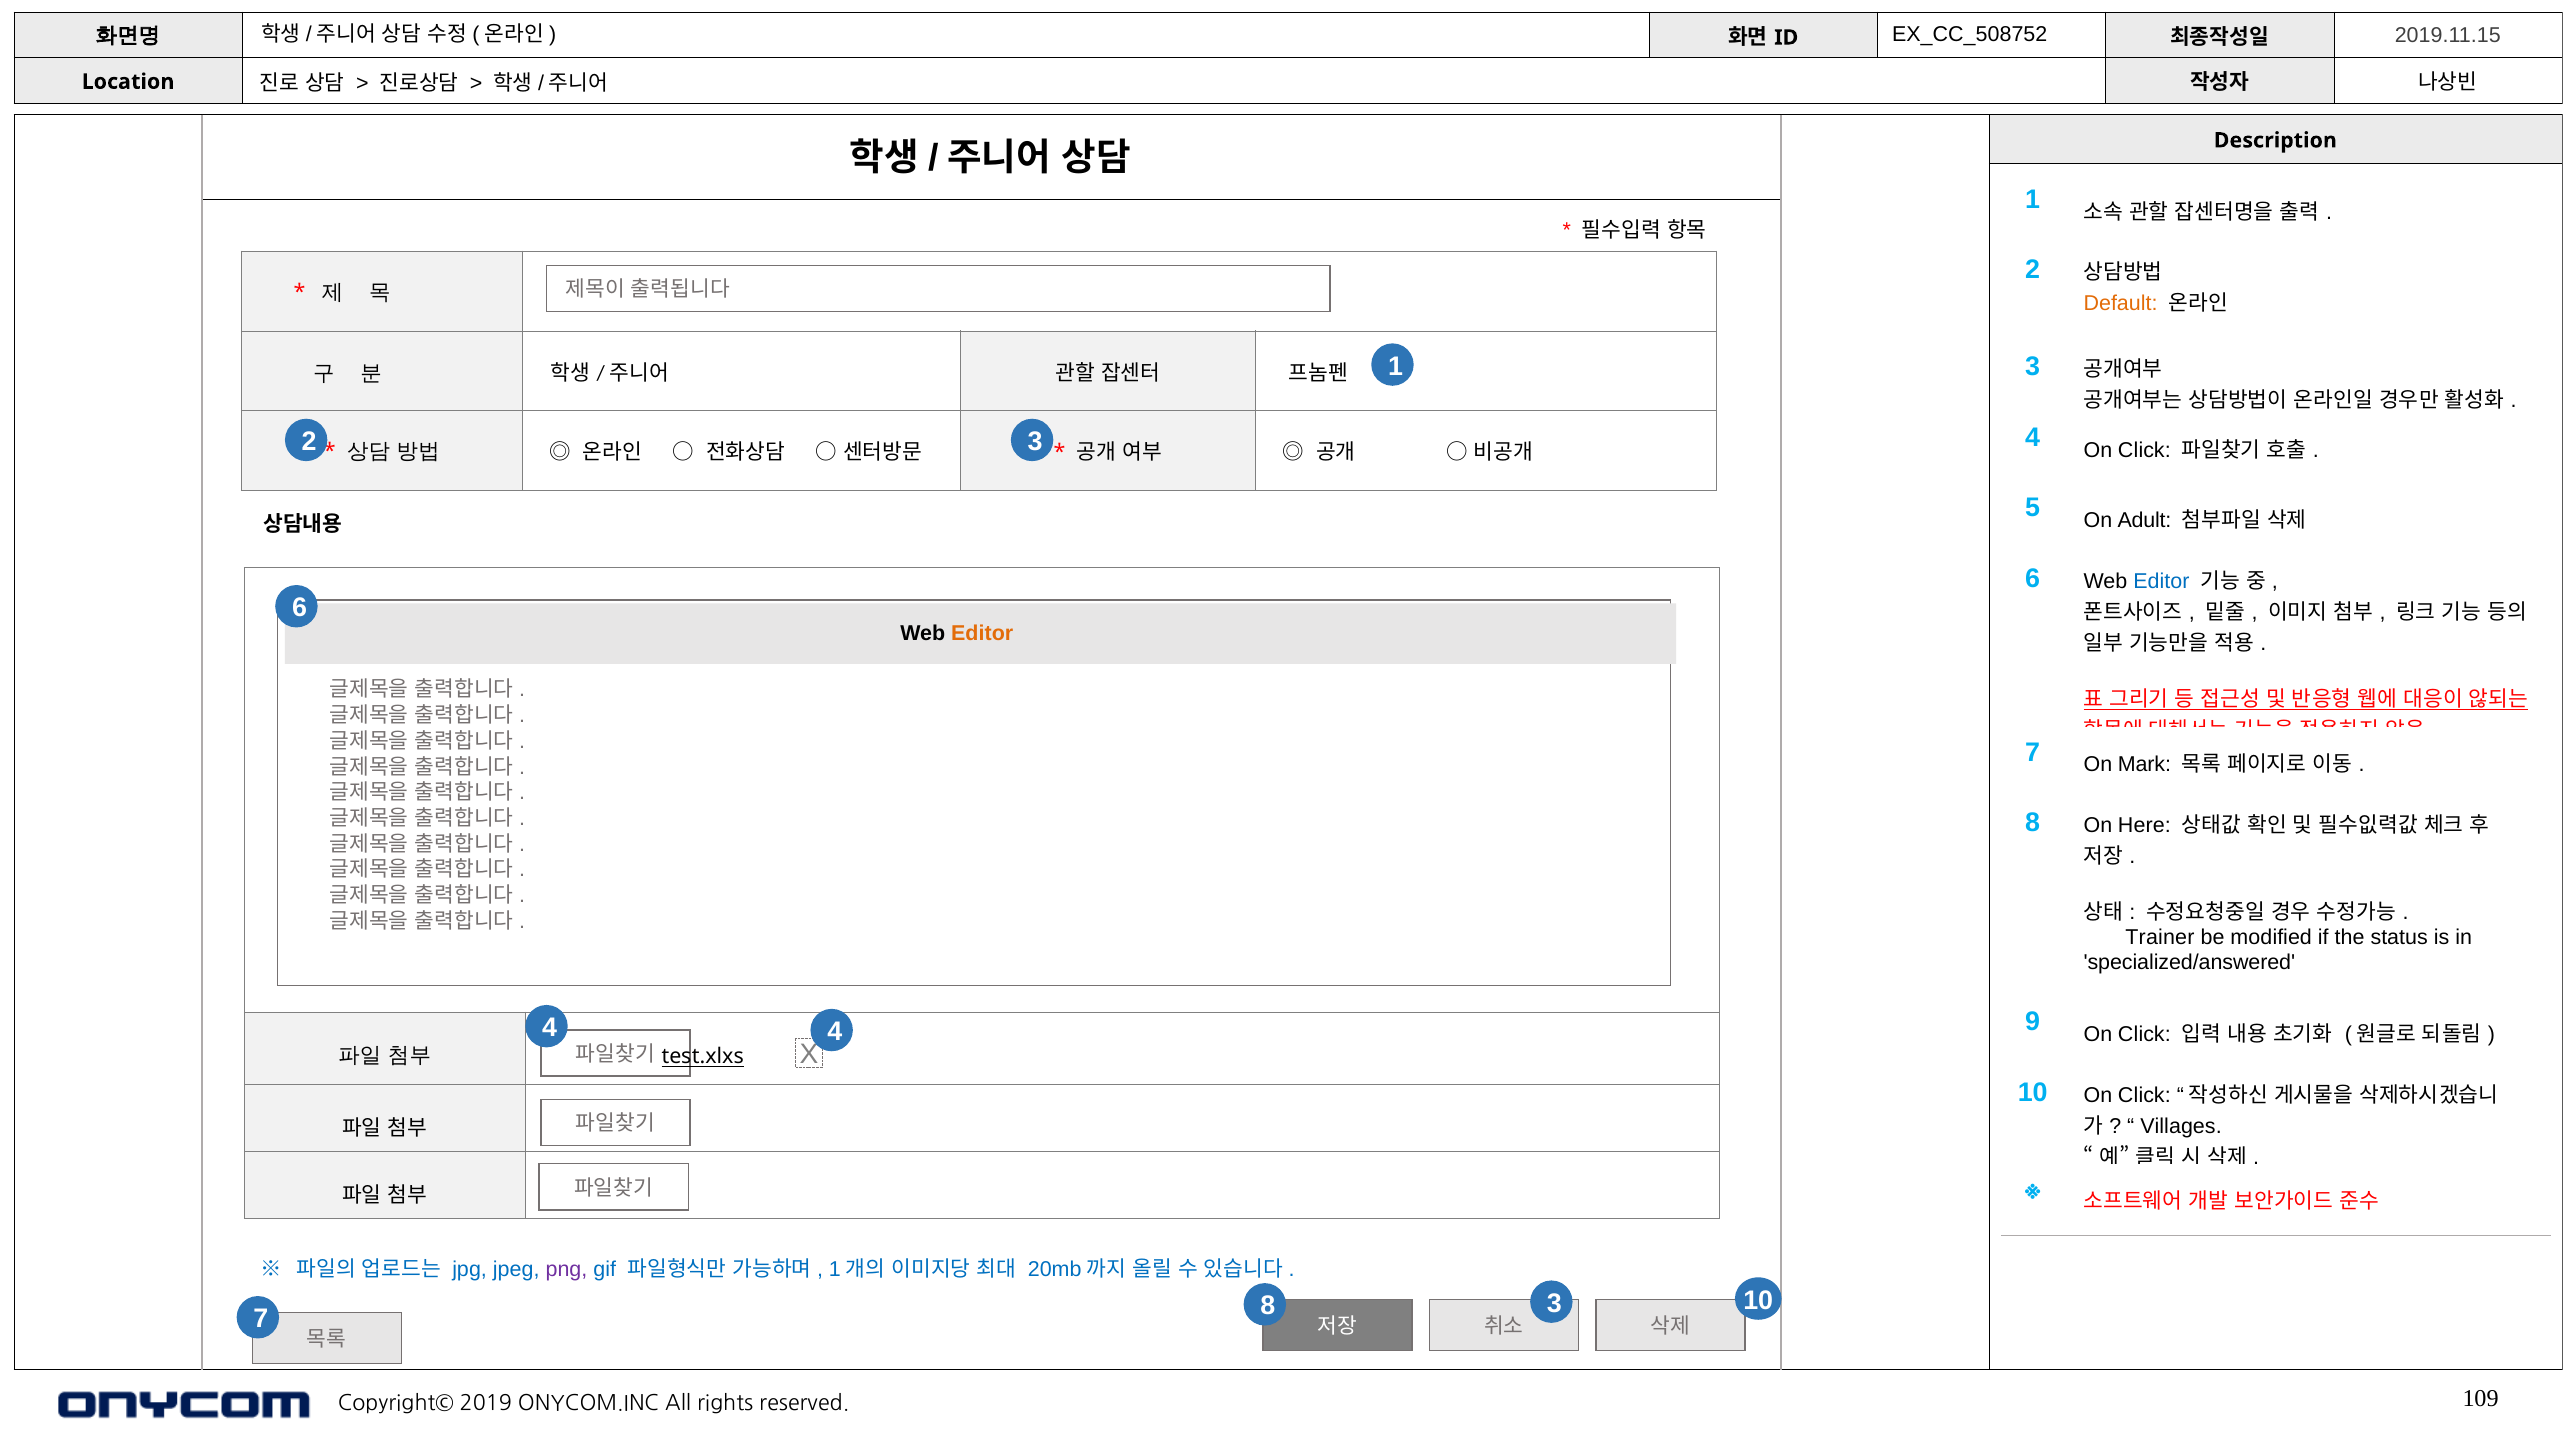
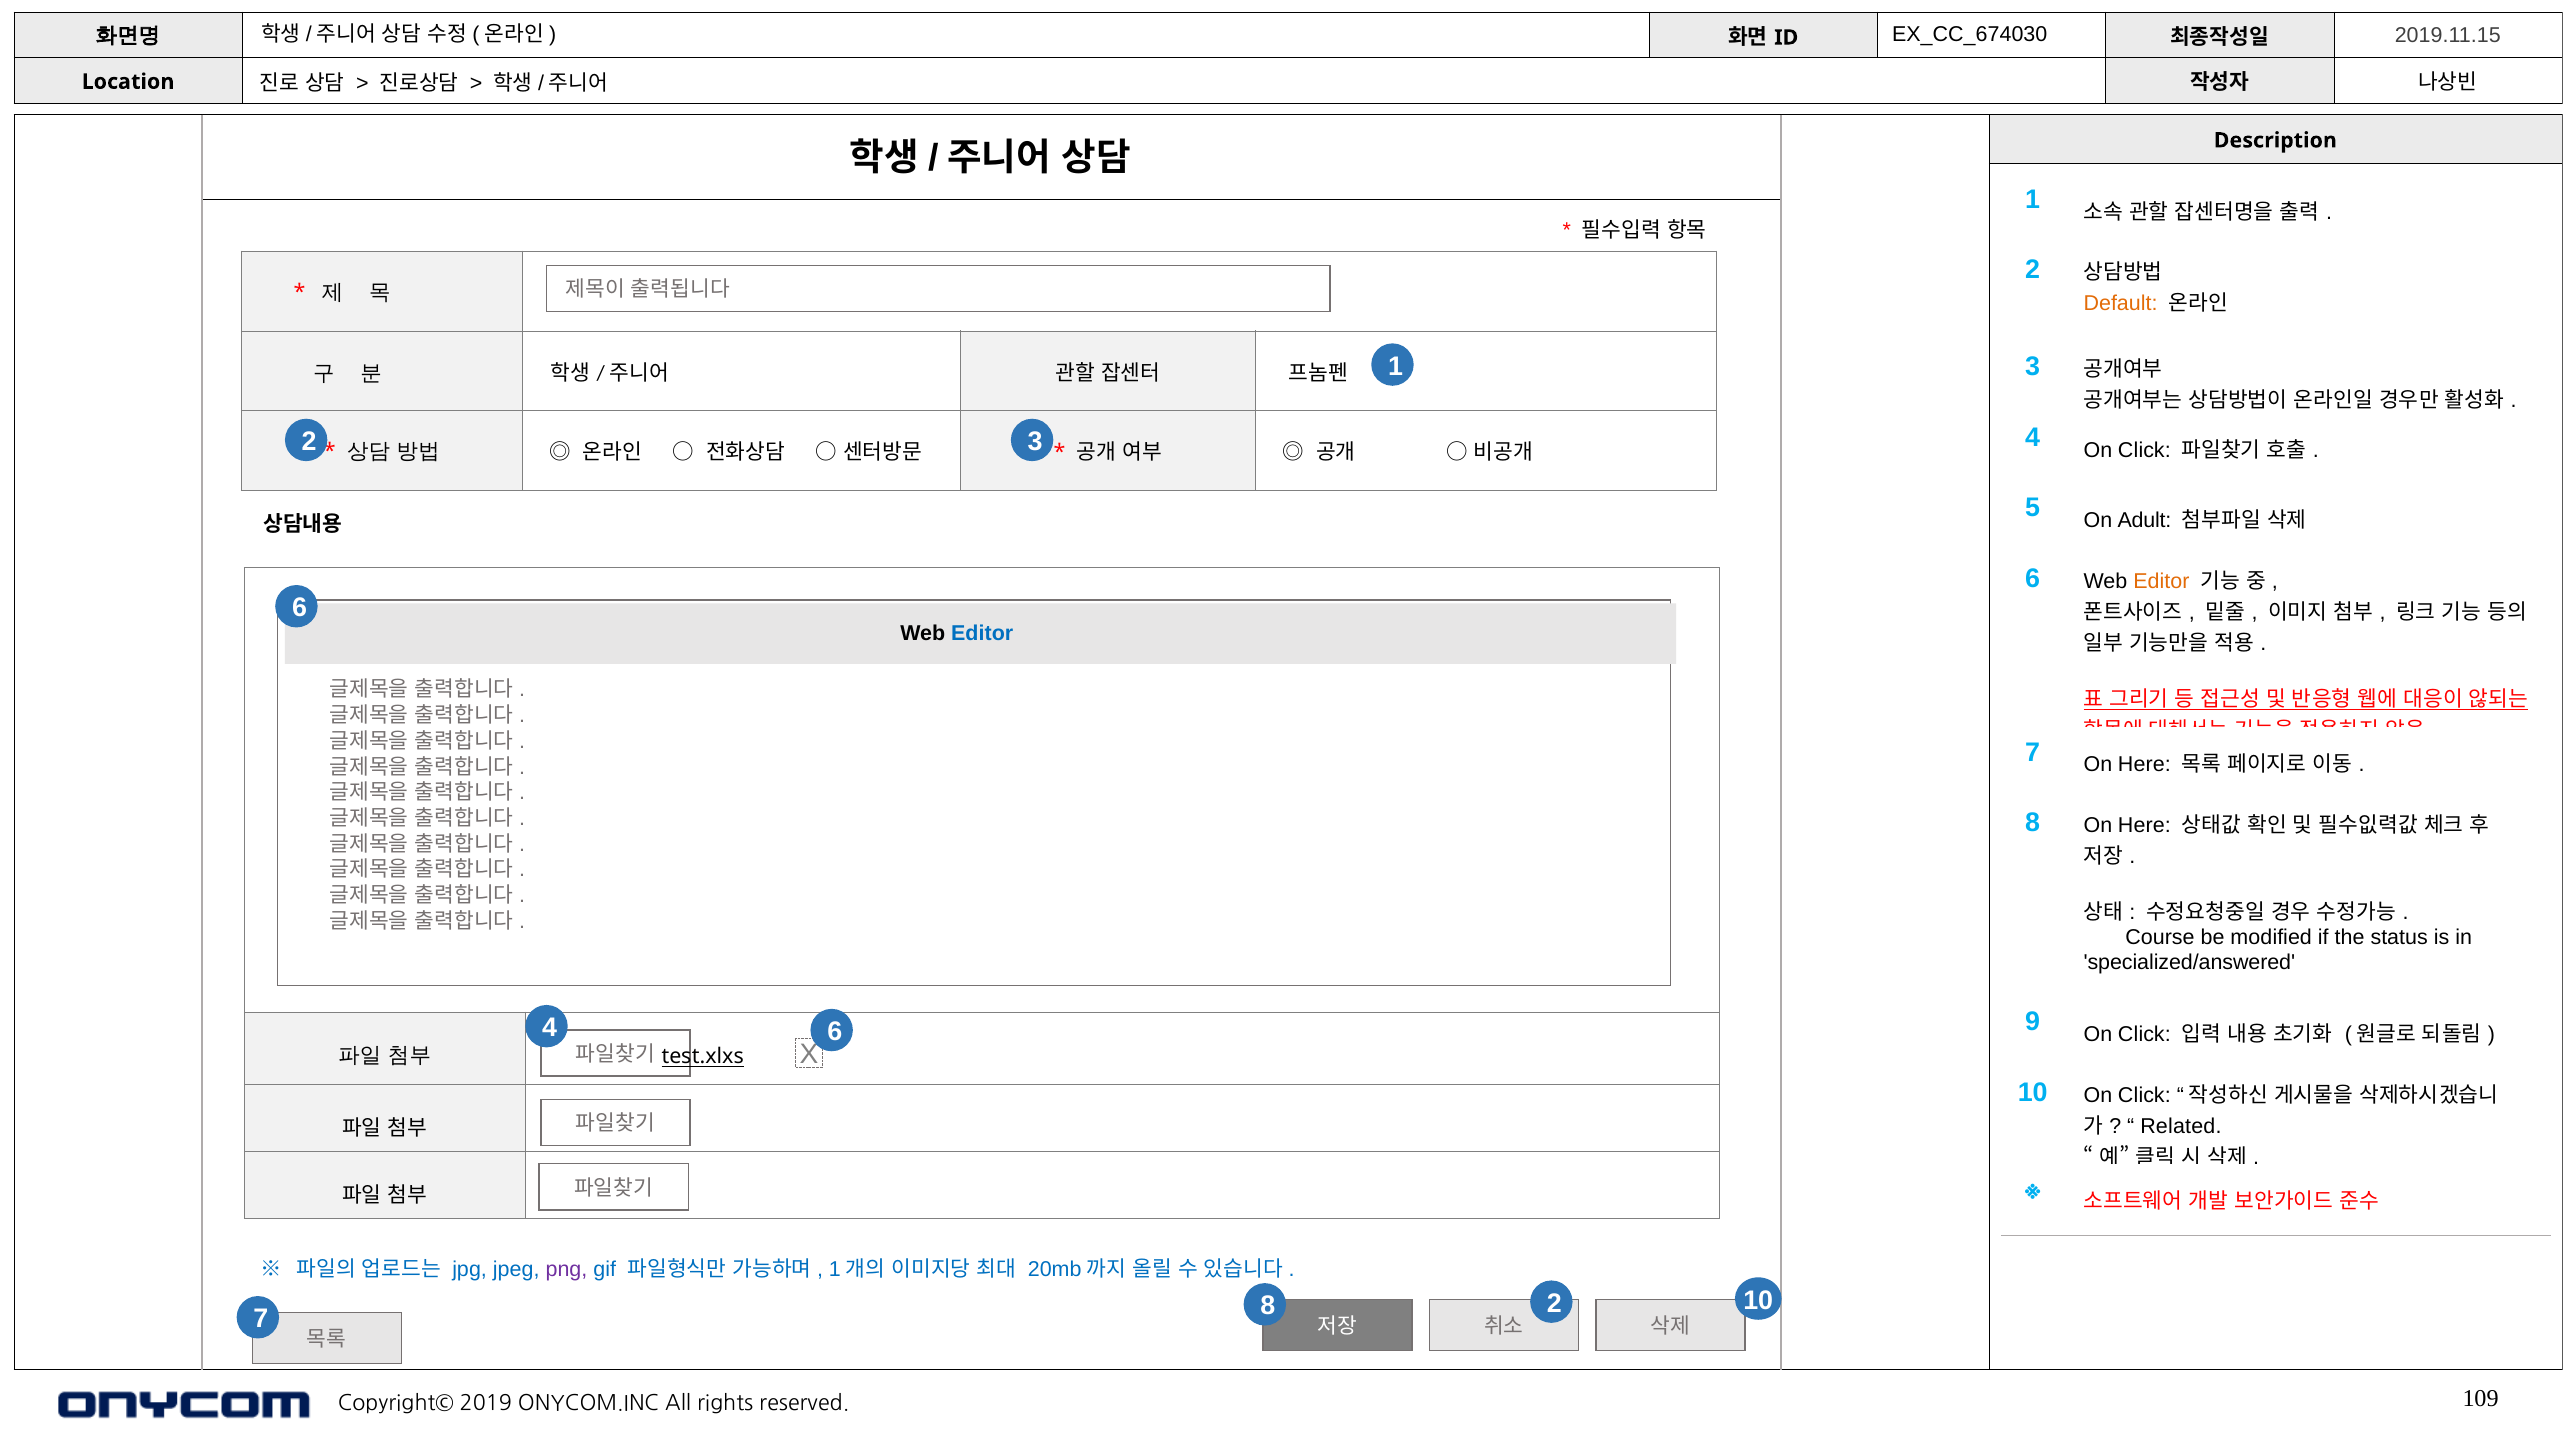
EX_CC_508752: EX_CC_508752 -> EX_CC_674030
Editor at (2161, 581) colour: blue -> orange
Editor at (982, 634) colour: orange -> blue
7 On Mark: Mark -> Here
Trainer: Trainer -> Course
4 4: 4 -> 6
Villages: Villages -> Related
8 3: 3 -> 2
